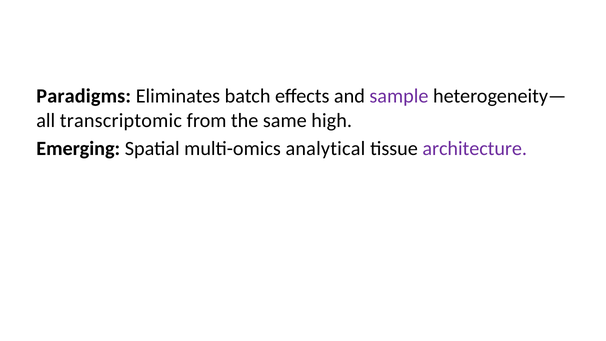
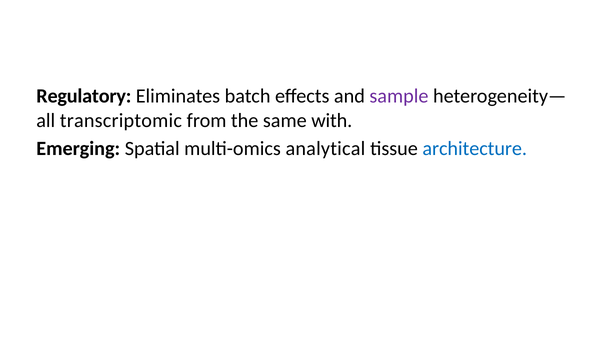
Paradigms: Paradigms -> Regulatory
high: high -> with
architecture colour: purple -> blue
